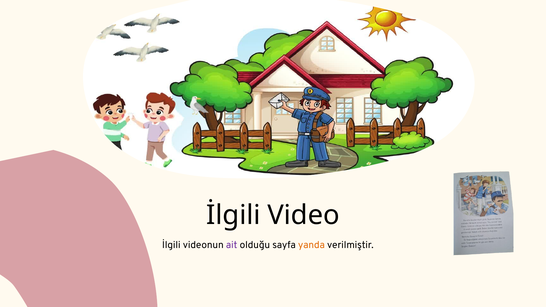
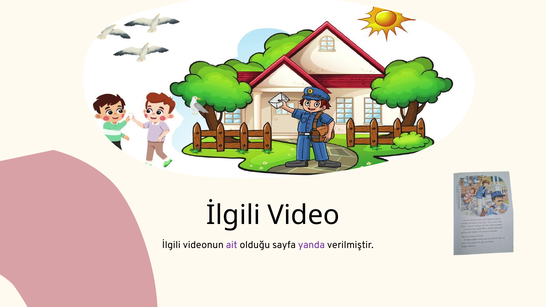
yanda colour: orange -> purple
